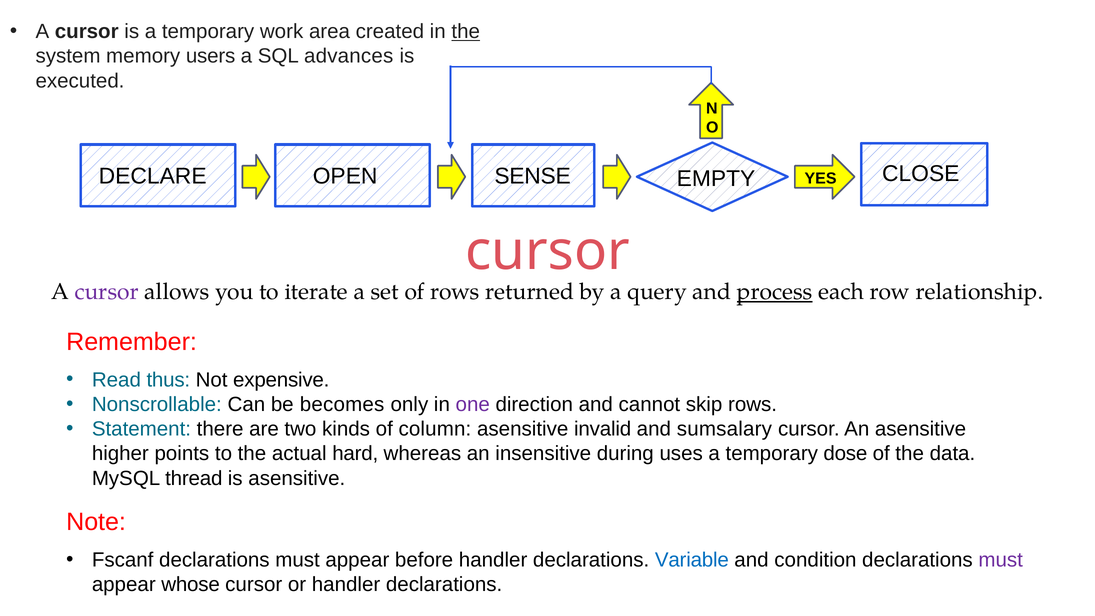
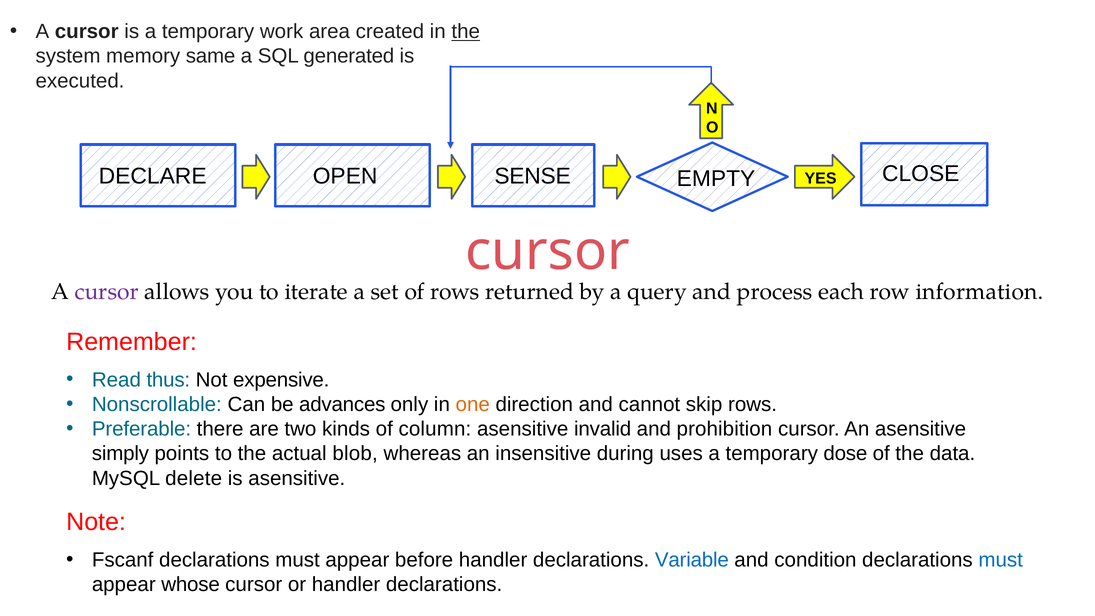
users: users -> same
advances: advances -> generated
process underline: present -> none
relationship: relationship -> information
becomes: becomes -> advances
one colour: purple -> orange
Statement: Statement -> Preferable
sumsalary: sumsalary -> prohibition
higher: higher -> simply
hard: hard -> blob
thread: thread -> delete
must at (1001, 560) colour: purple -> blue
